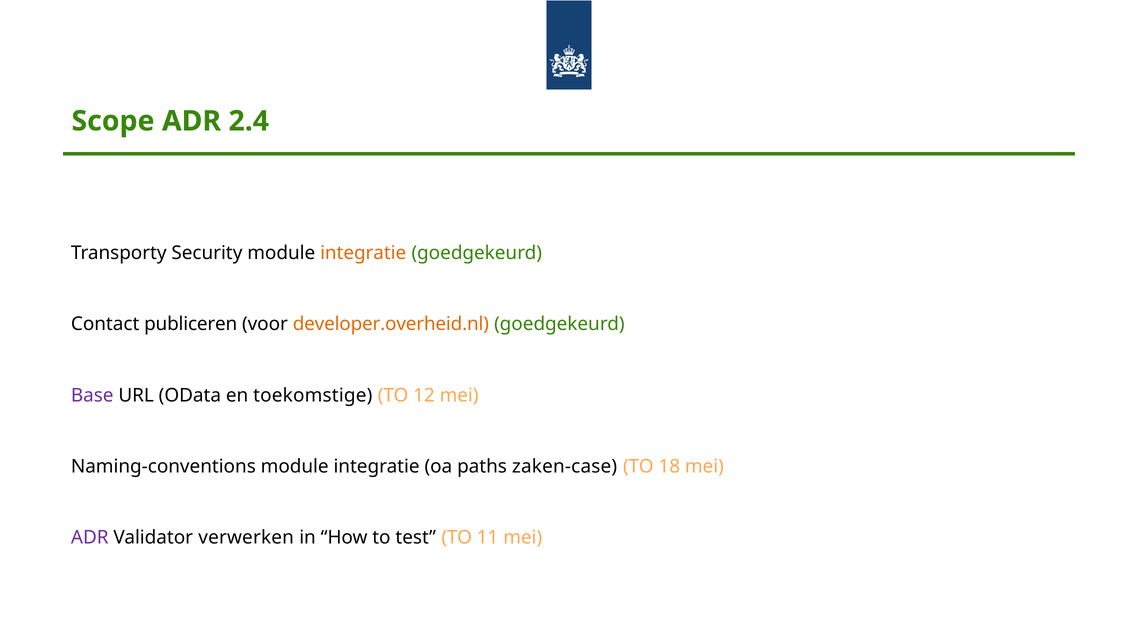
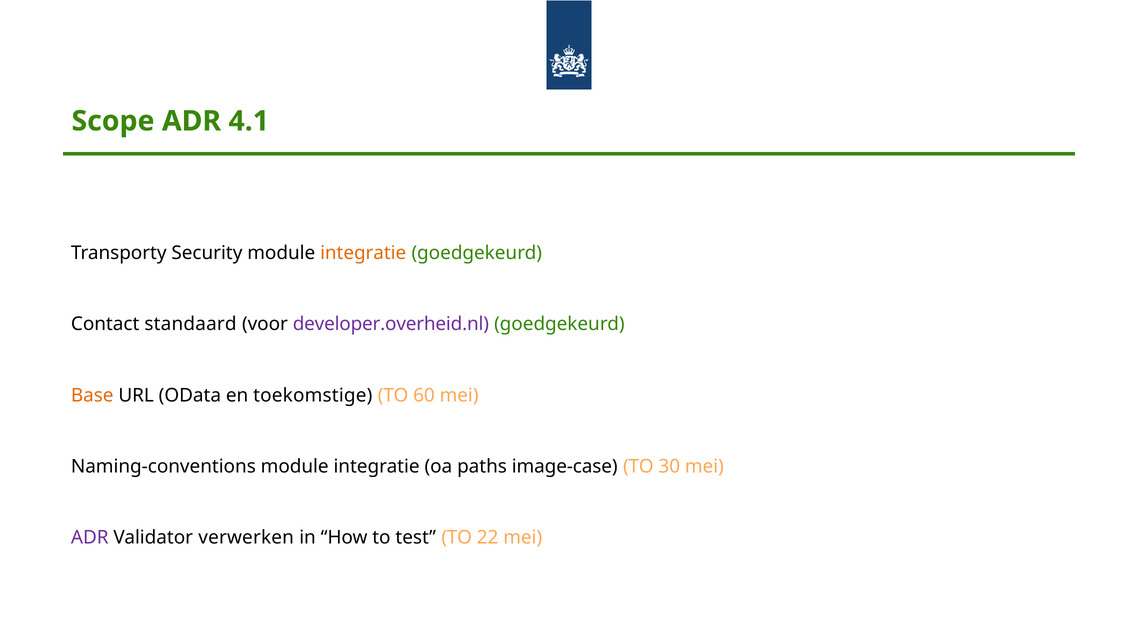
2.4: 2.4 -> 4.1
publiceren: publiceren -> standaard
developer.overheid.nl colour: orange -> purple
Base colour: purple -> orange
12: 12 -> 60
zaken-case: zaken-case -> image-case
18: 18 -> 30
11: 11 -> 22
